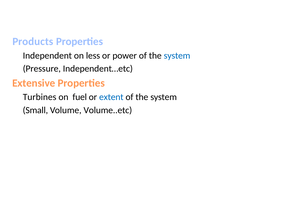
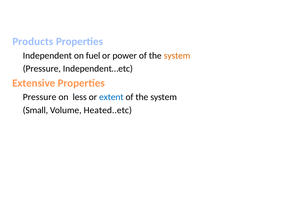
less: less -> fuel
system at (177, 56) colour: blue -> orange
Turbines at (40, 97): Turbines -> Pressure
fuel: fuel -> less
Volume..etc: Volume..etc -> Heated..etc
